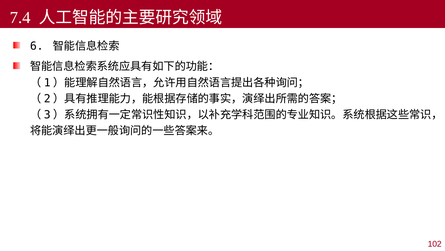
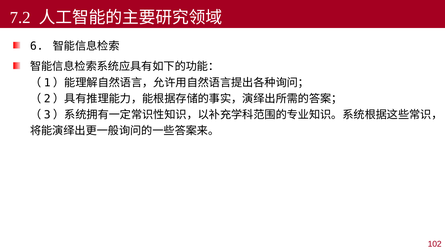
7.4: 7.4 -> 7.2
